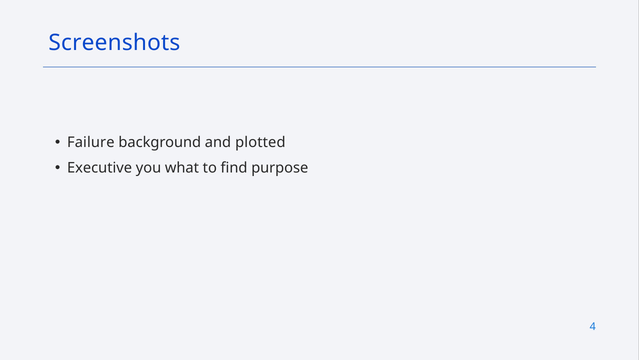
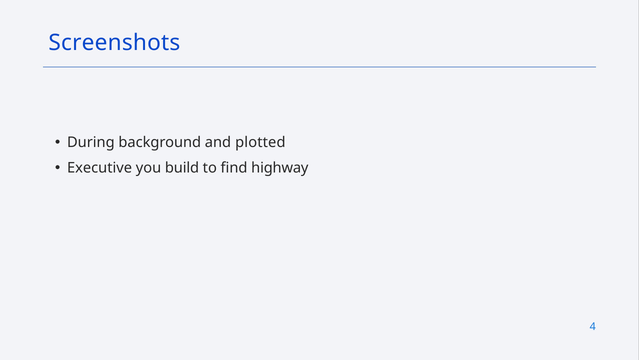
Failure: Failure -> During
what: what -> build
purpose: purpose -> highway
